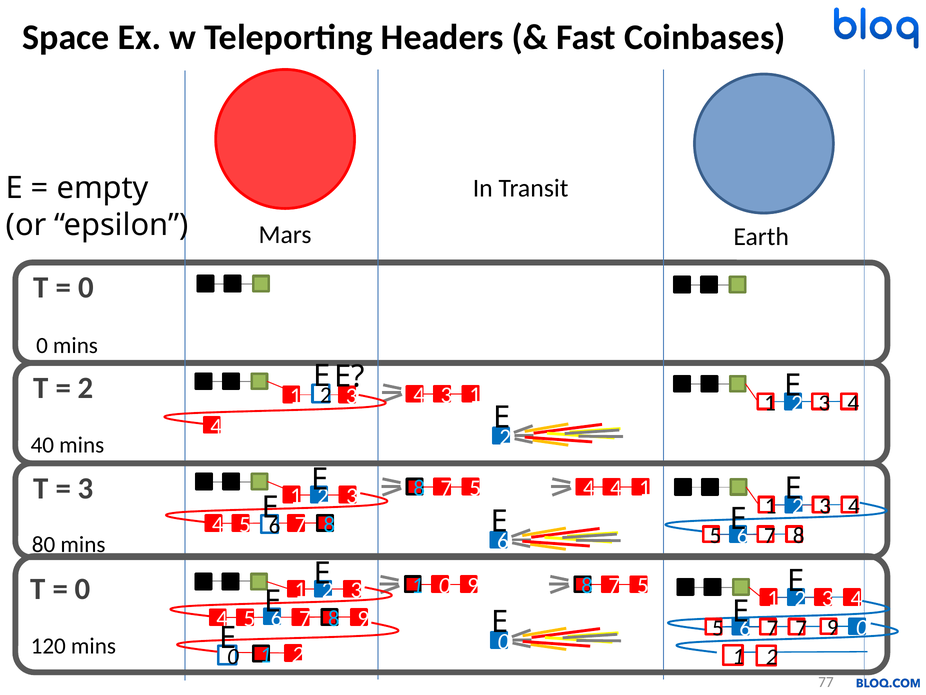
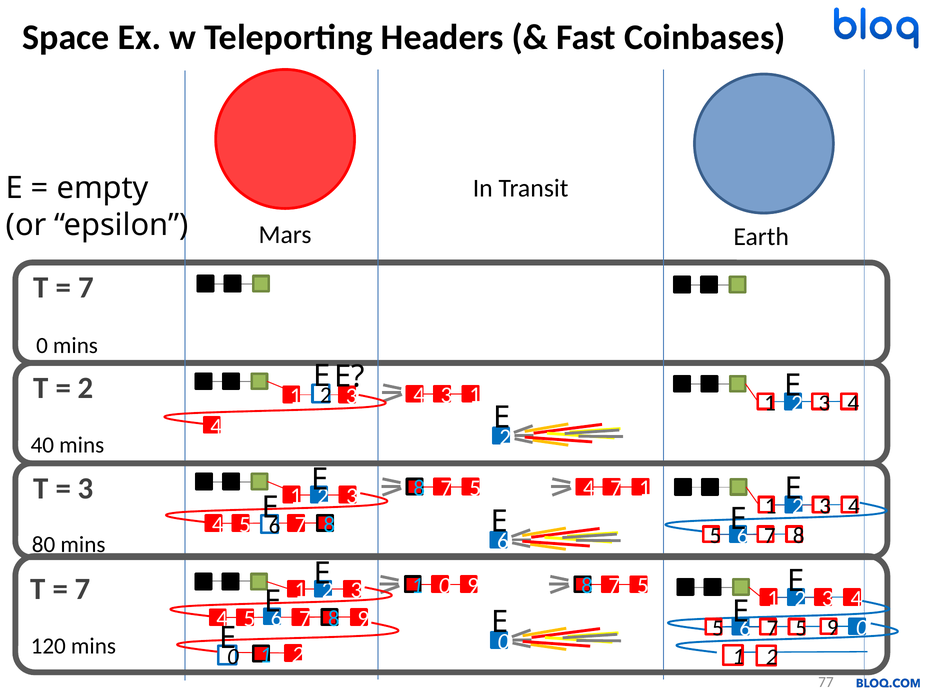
0 at (86, 288): 0 -> 7
4 at (616, 488): 4 -> 7
0 at (83, 589): 0 -> 7
5 7 7: 7 -> 5
